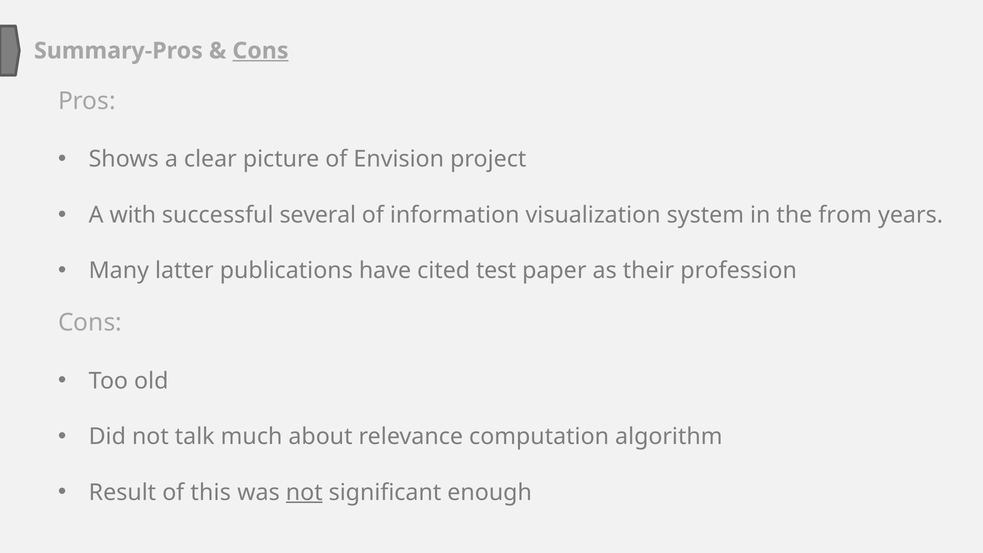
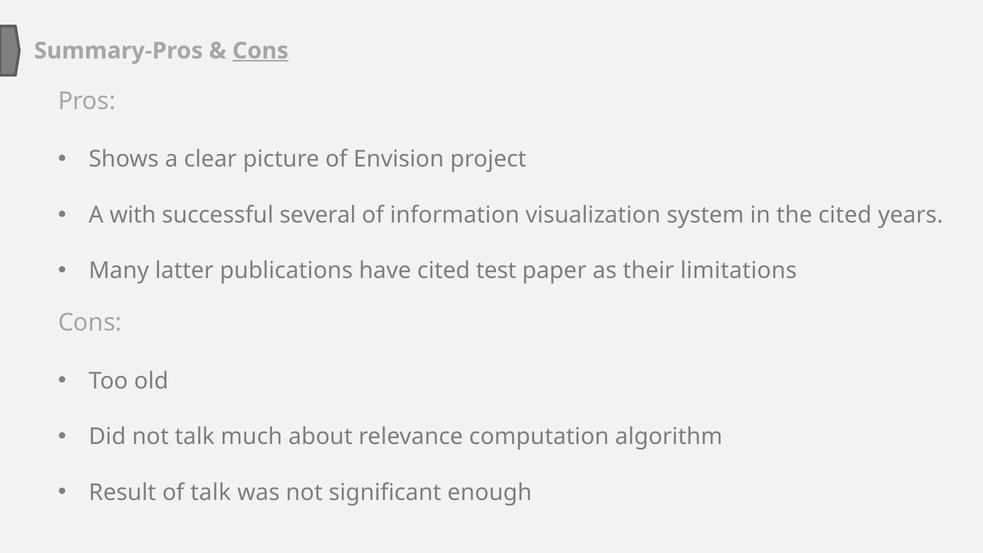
the from: from -> cited
profession: profession -> limitations
of this: this -> talk
not at (304, 492) underline: present -> none
